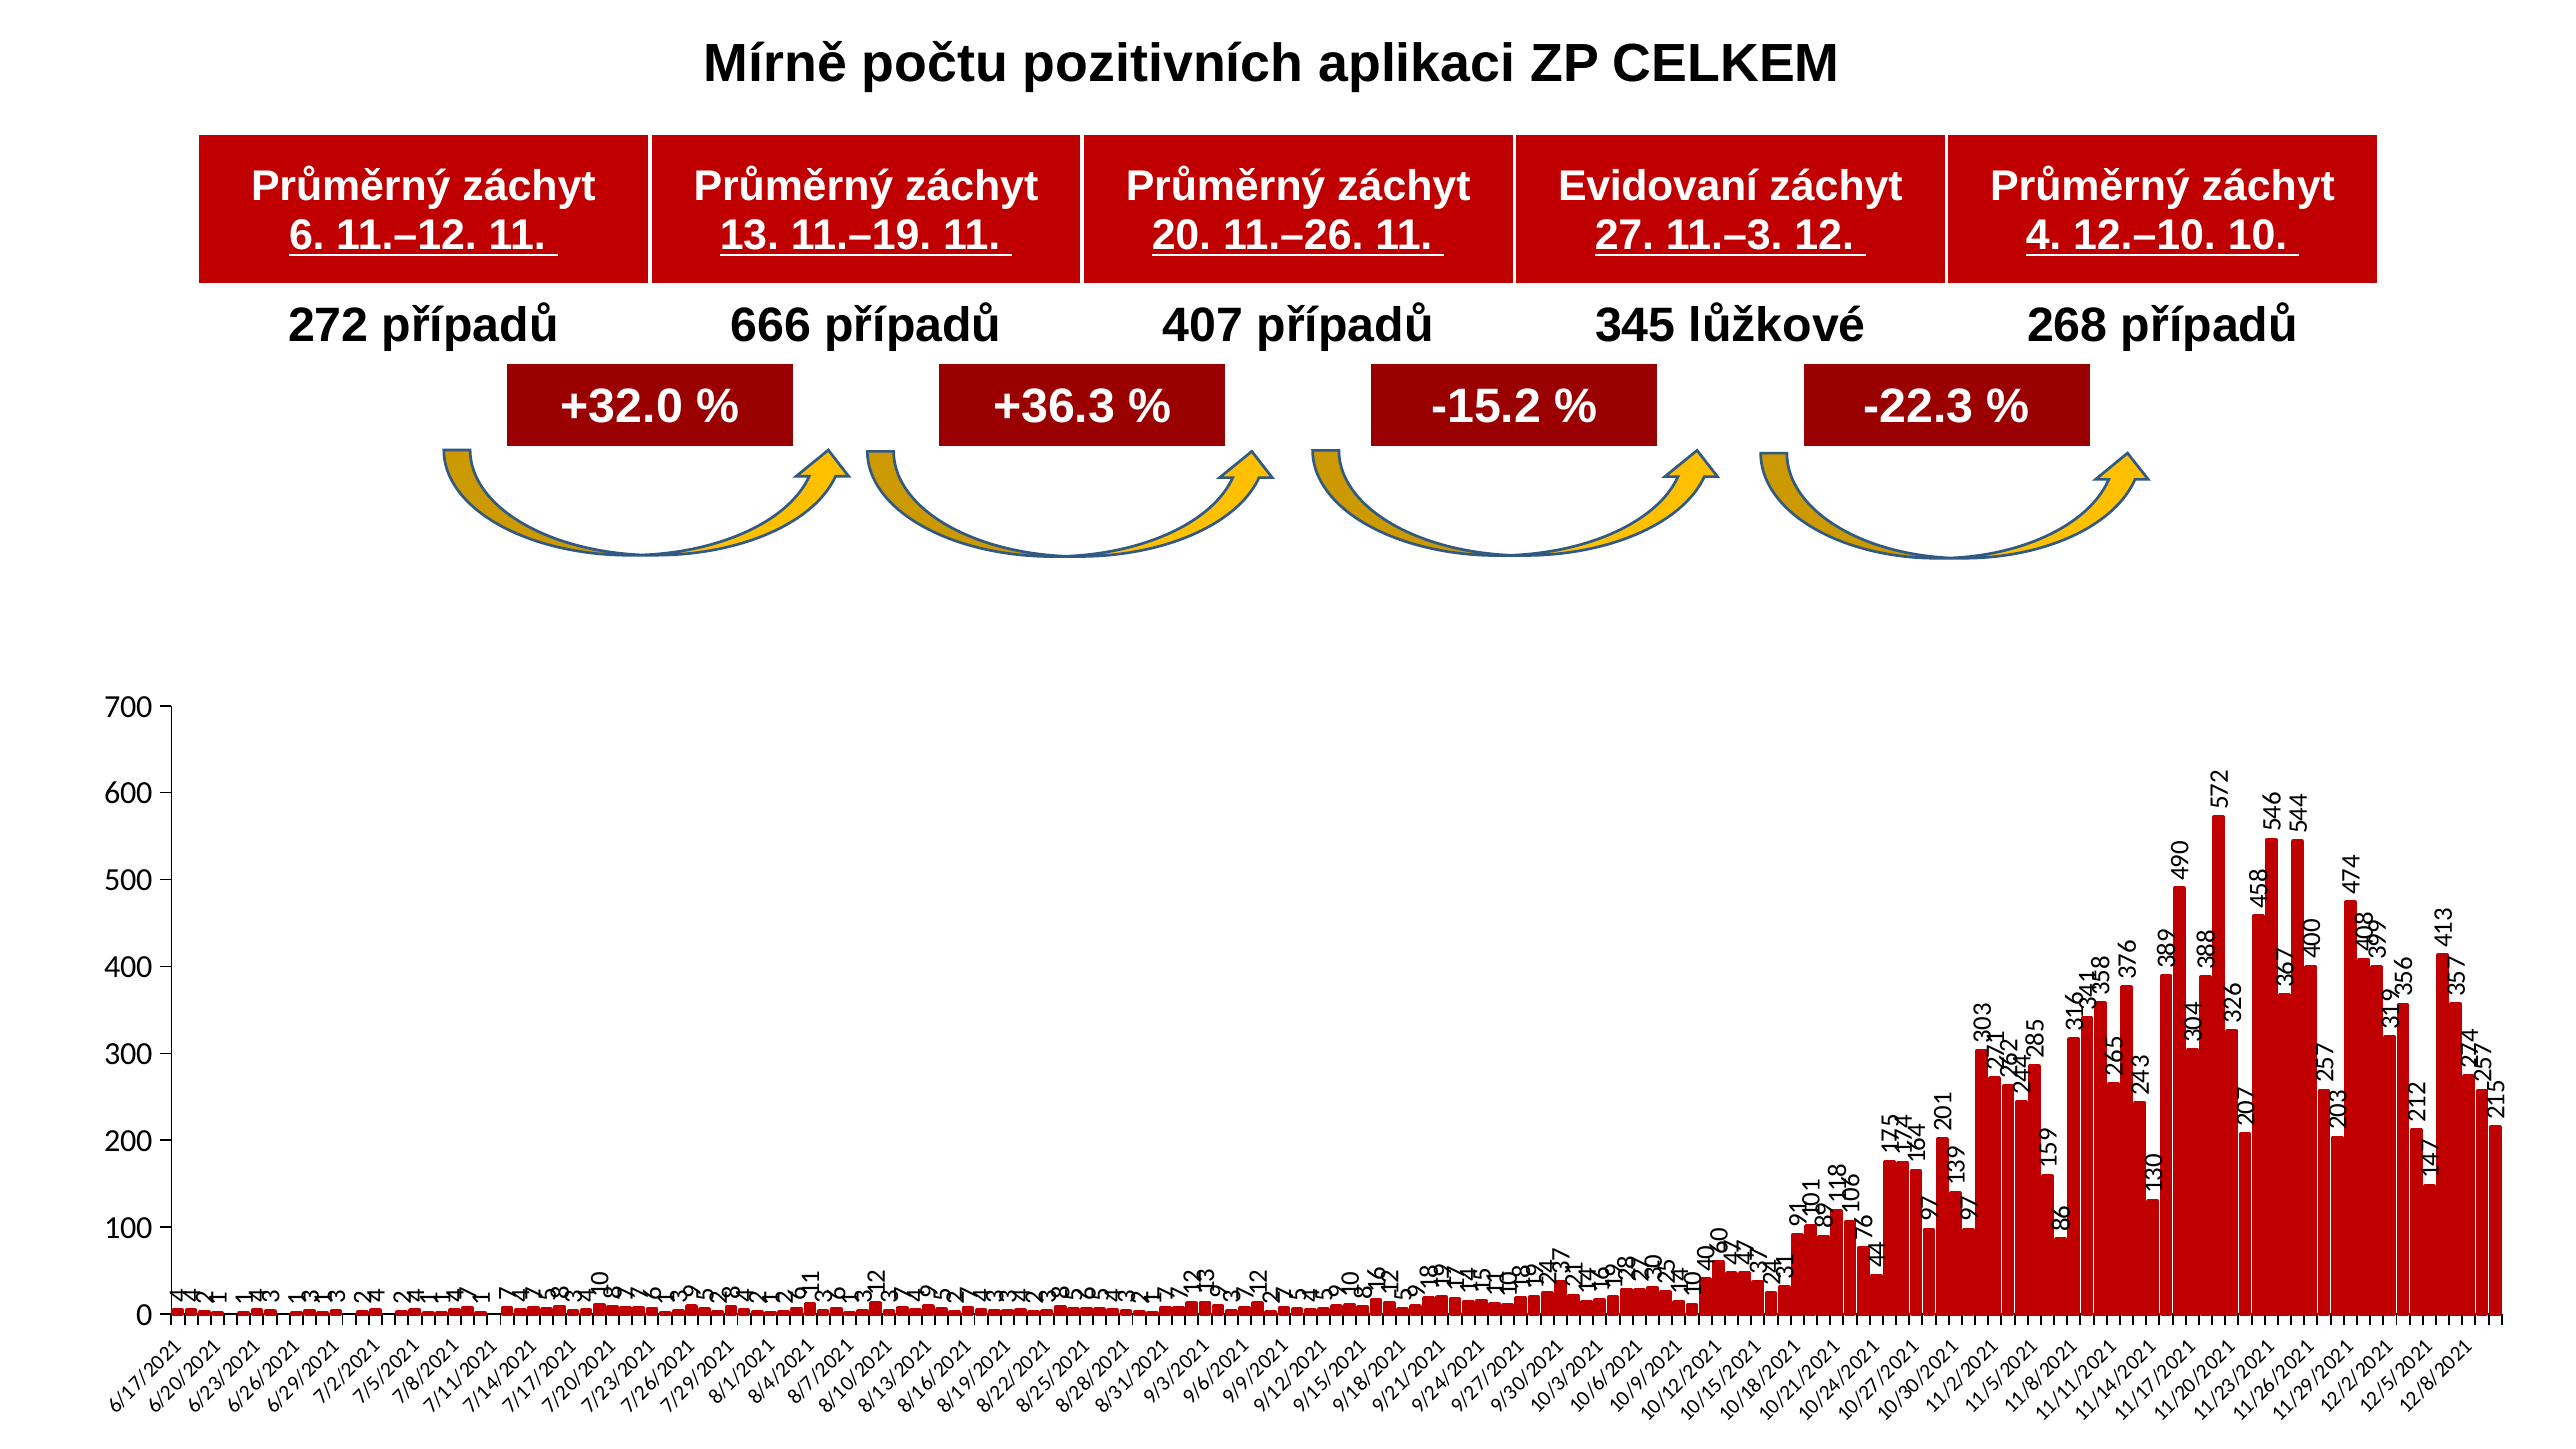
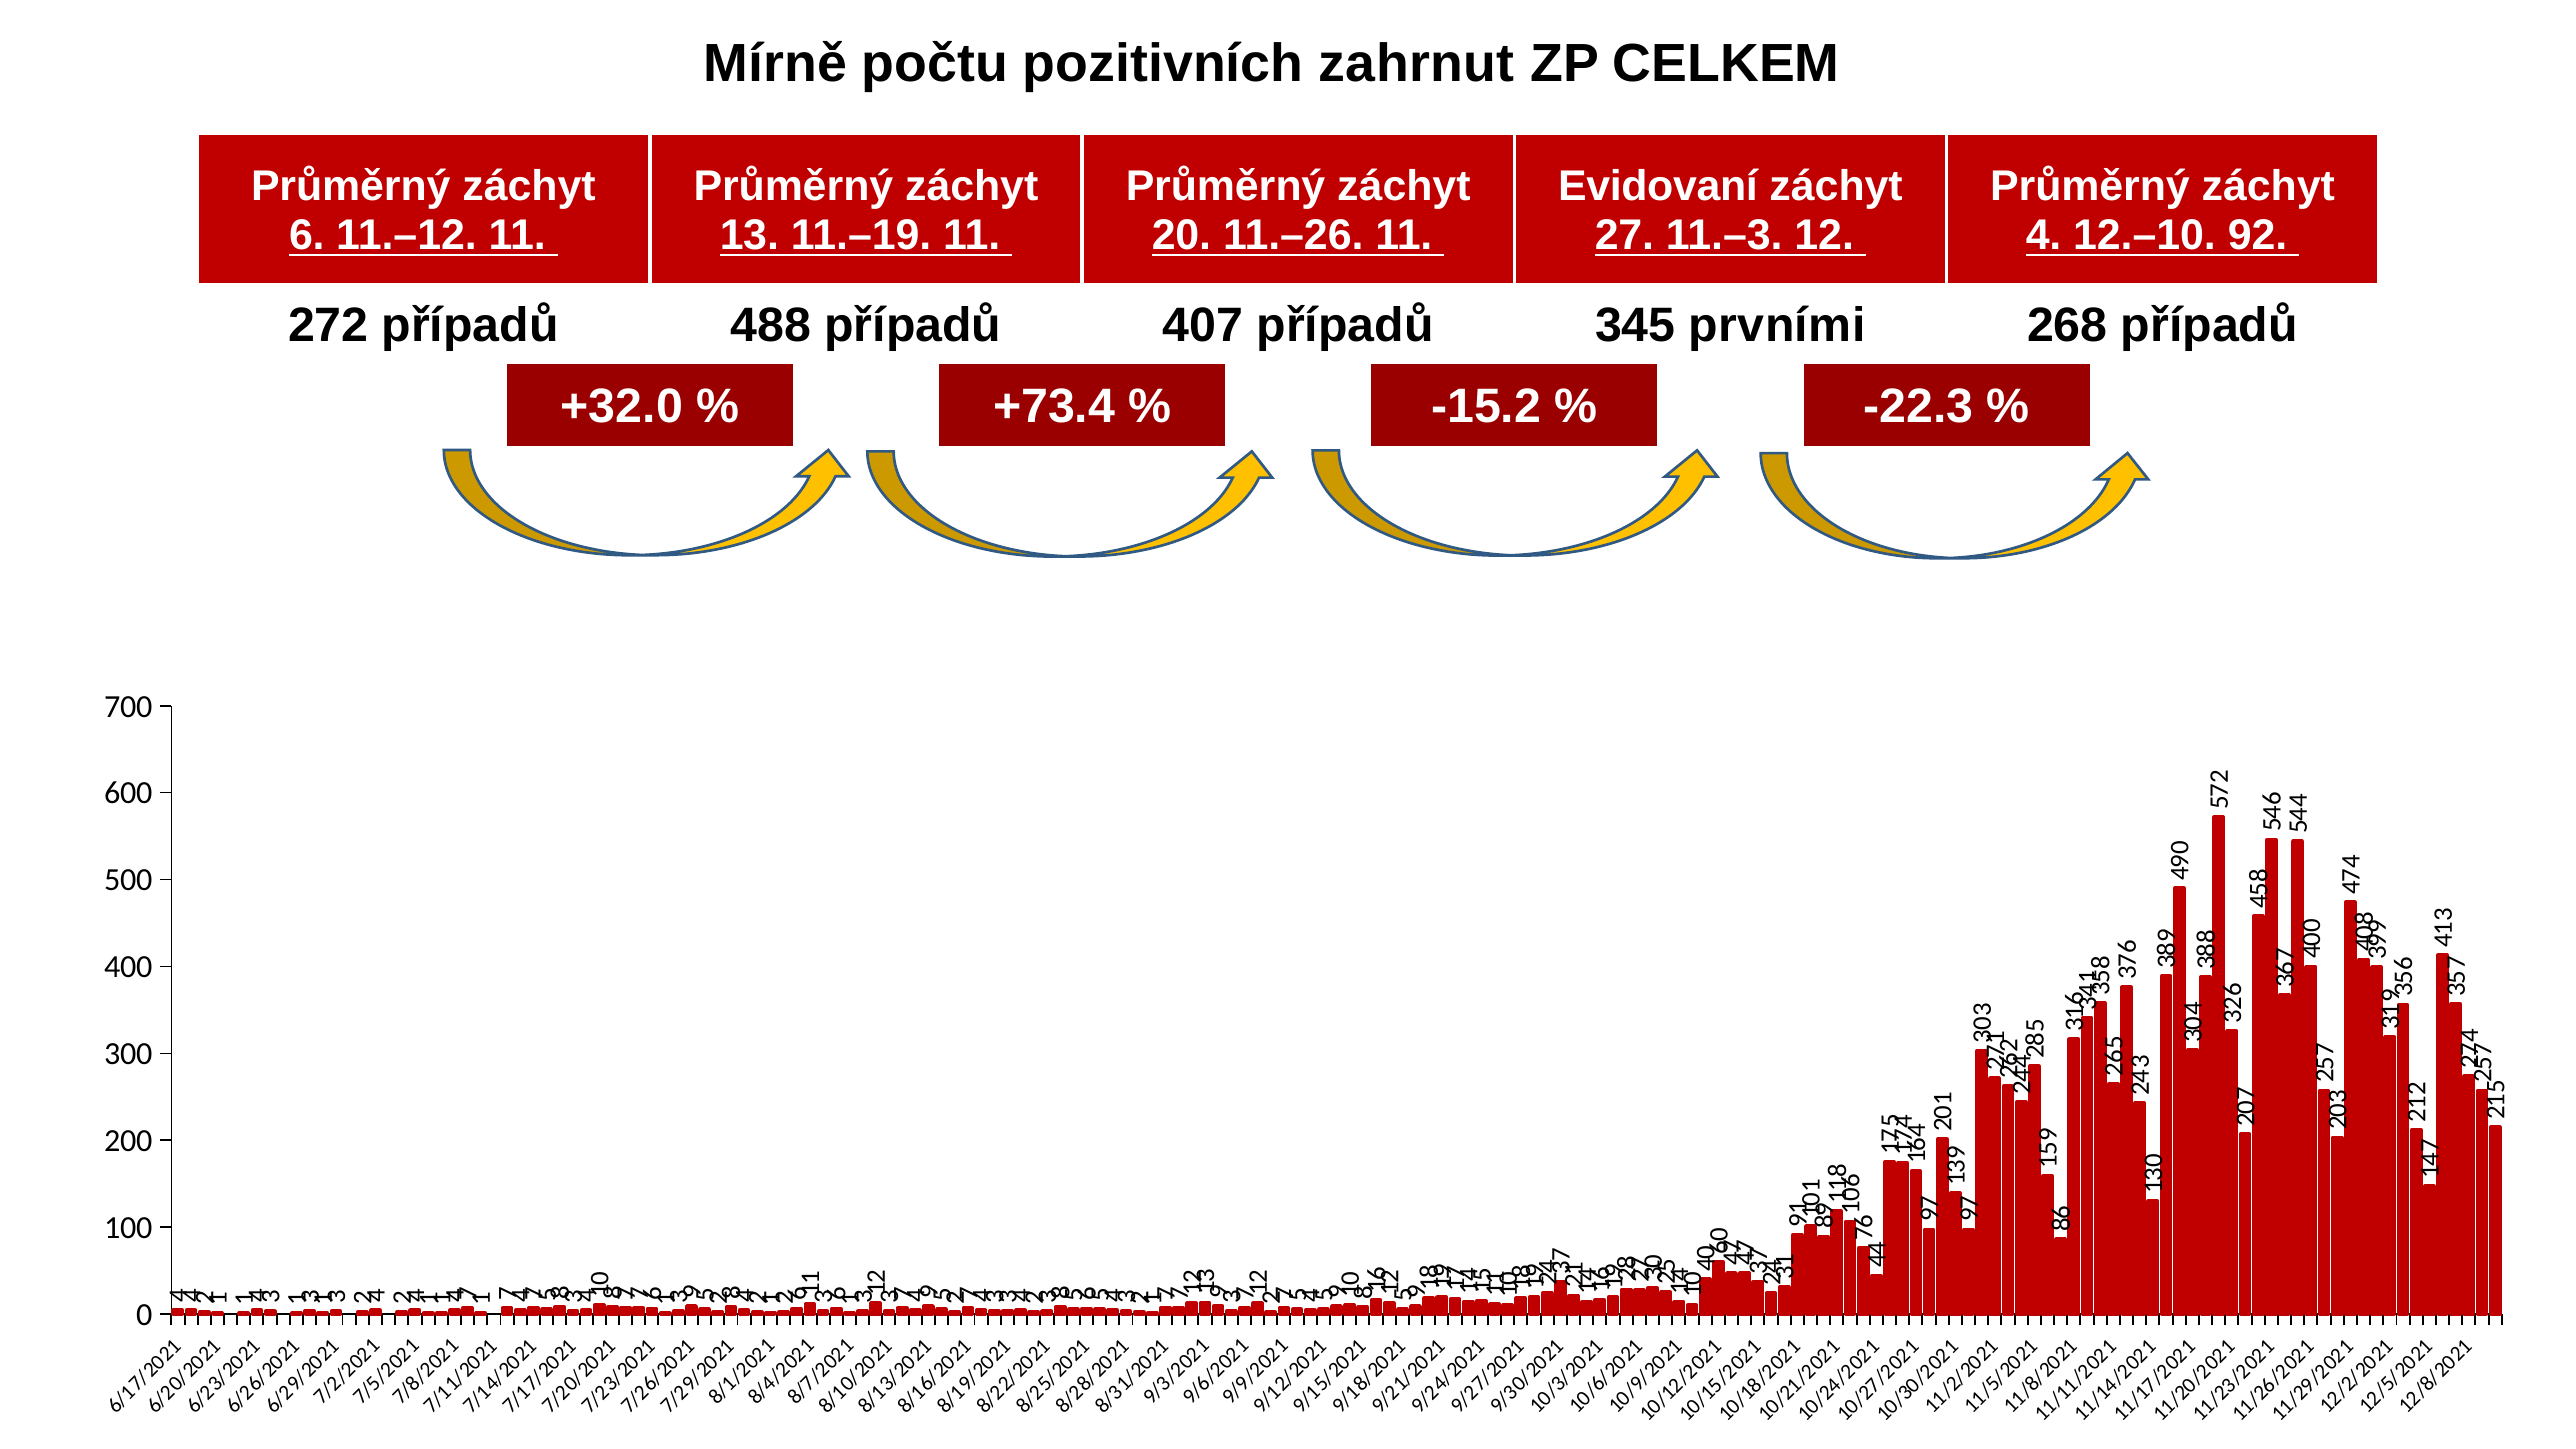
aplikaci: aplikaci -> zahrnut
12.–10 10: 10 -> 92
666: 666 -> 488
lůžkové: lůžkové -> prvními
+36.3: +36.3 -> +73.4
